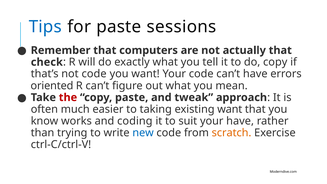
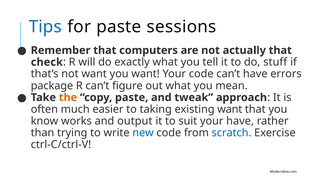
do copy: copy -> stuff
not code: code -> want
oriented: oriented -> package
the colour: red -> orange
coding: coding -> output
scratch colour: orange -> blue
